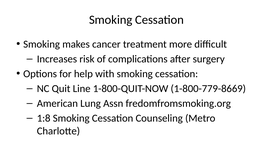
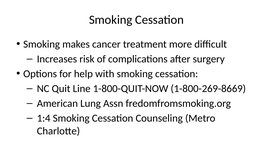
1-800-779-8669: 1-800-779-8669 -> 1-800-269-8669
1:8: 1:8 -> 1:4
